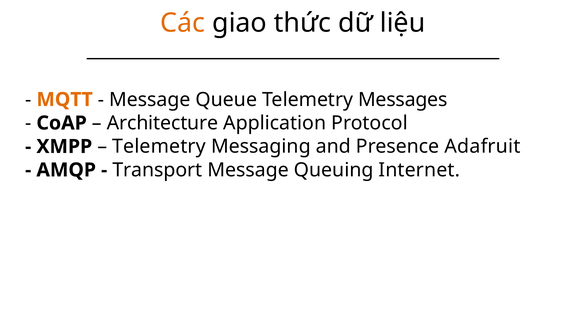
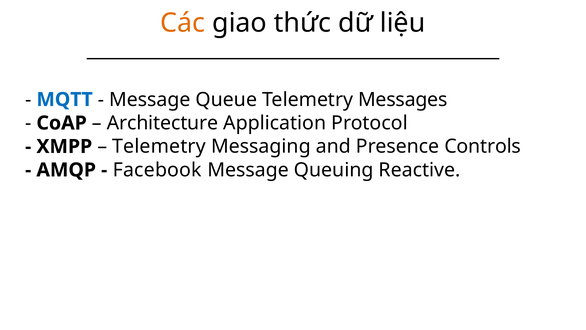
MQTT colour: orange -> blue
Adafruit: Adafruit -> Controls
Transport: Transport -> Facebook
Internet: Internet -> Reactive
